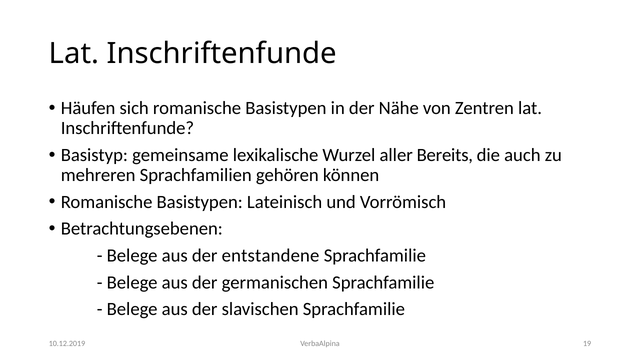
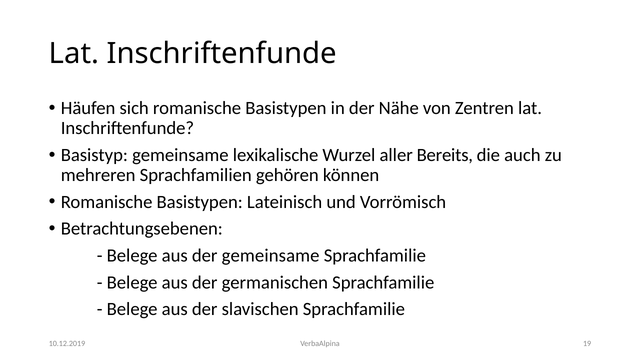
der entstandene: entstandene -> gemeinsame
